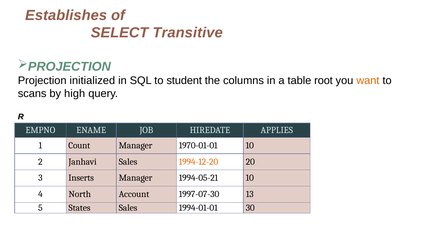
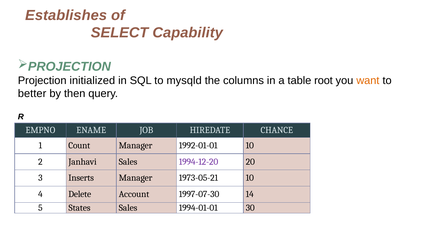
Transitive: Transitive -> Capability
student: student -> mysqld
scans: scans -> better
high: high -> then
APPLIES: APPLIES -> CHANCE
1970-01-01: 1970-01-01 -> 1992-01-01
1994-12-20 colour: orange -> purple
1994-05-21: 1994-05-21 -> 1973-05-21
North: North -> Delete
13: 13 -> 14
